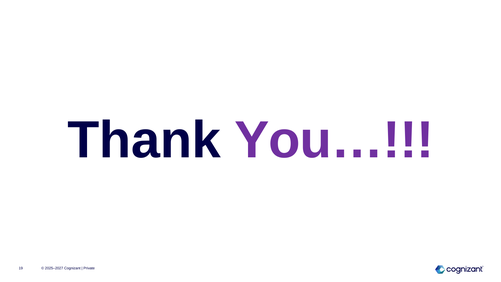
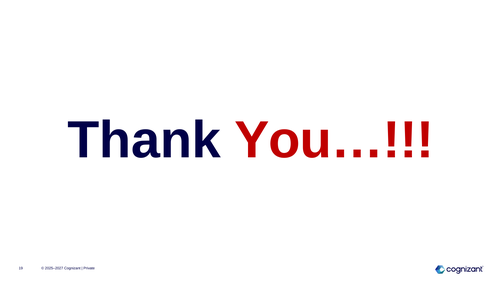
You… colour: purple -> red
